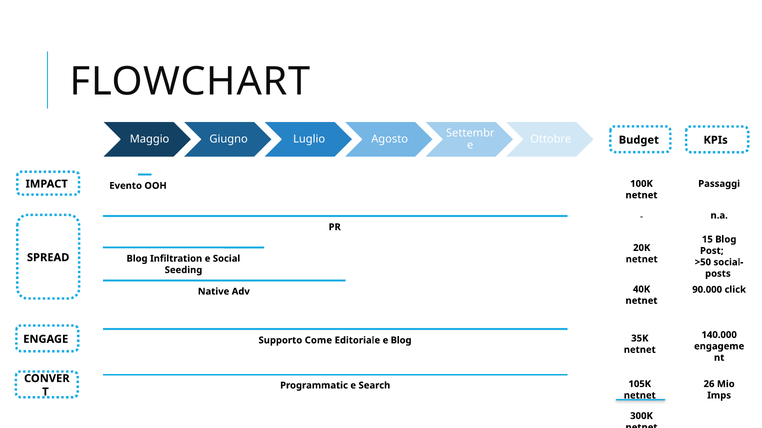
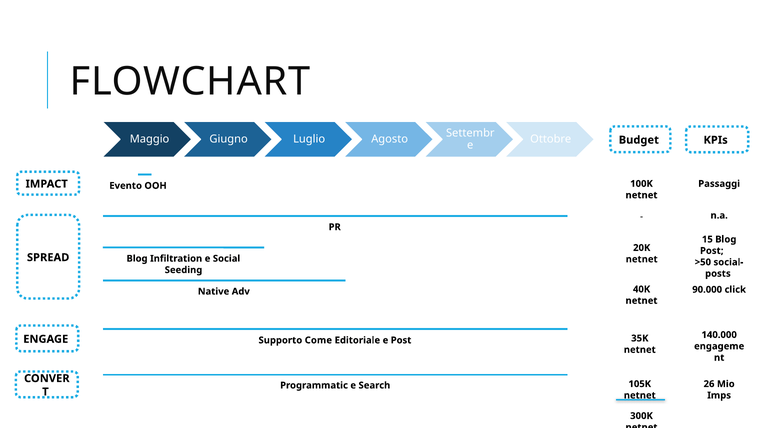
e Blog: Blog -> Post
